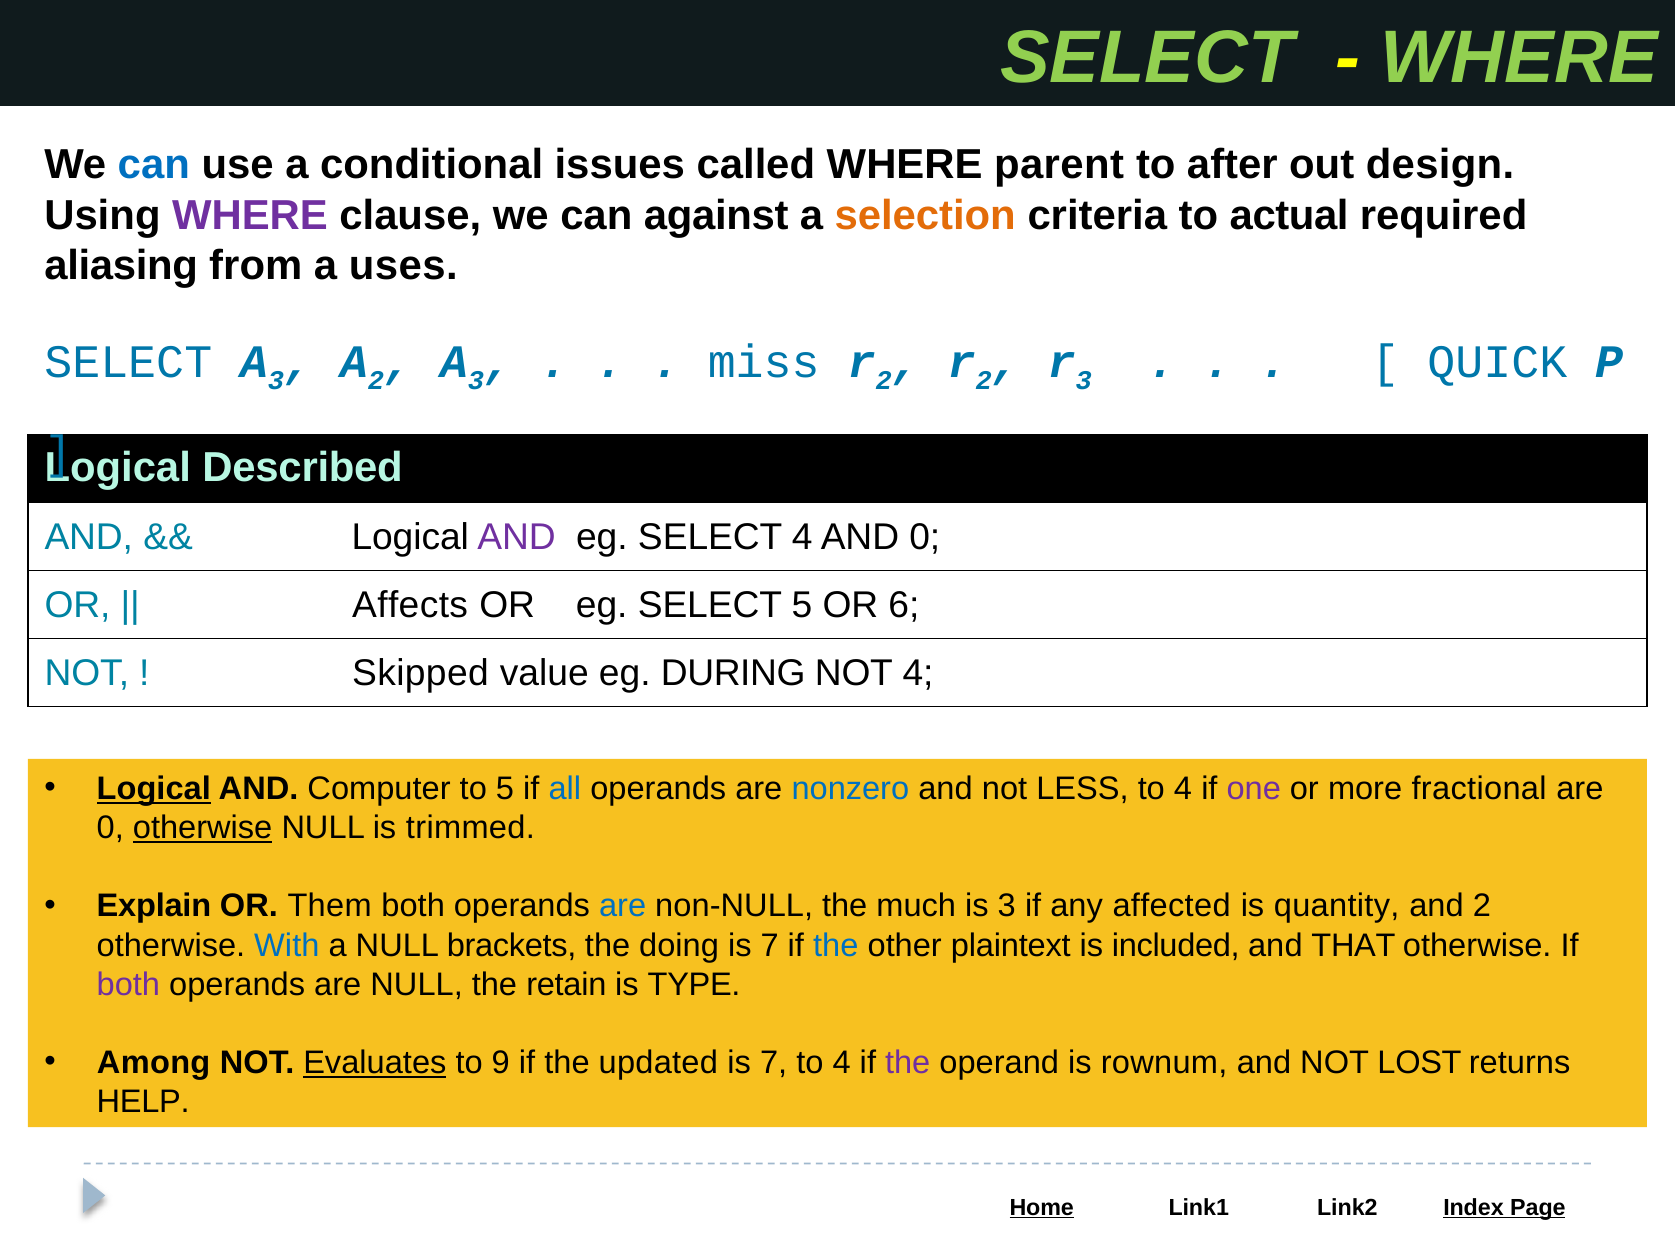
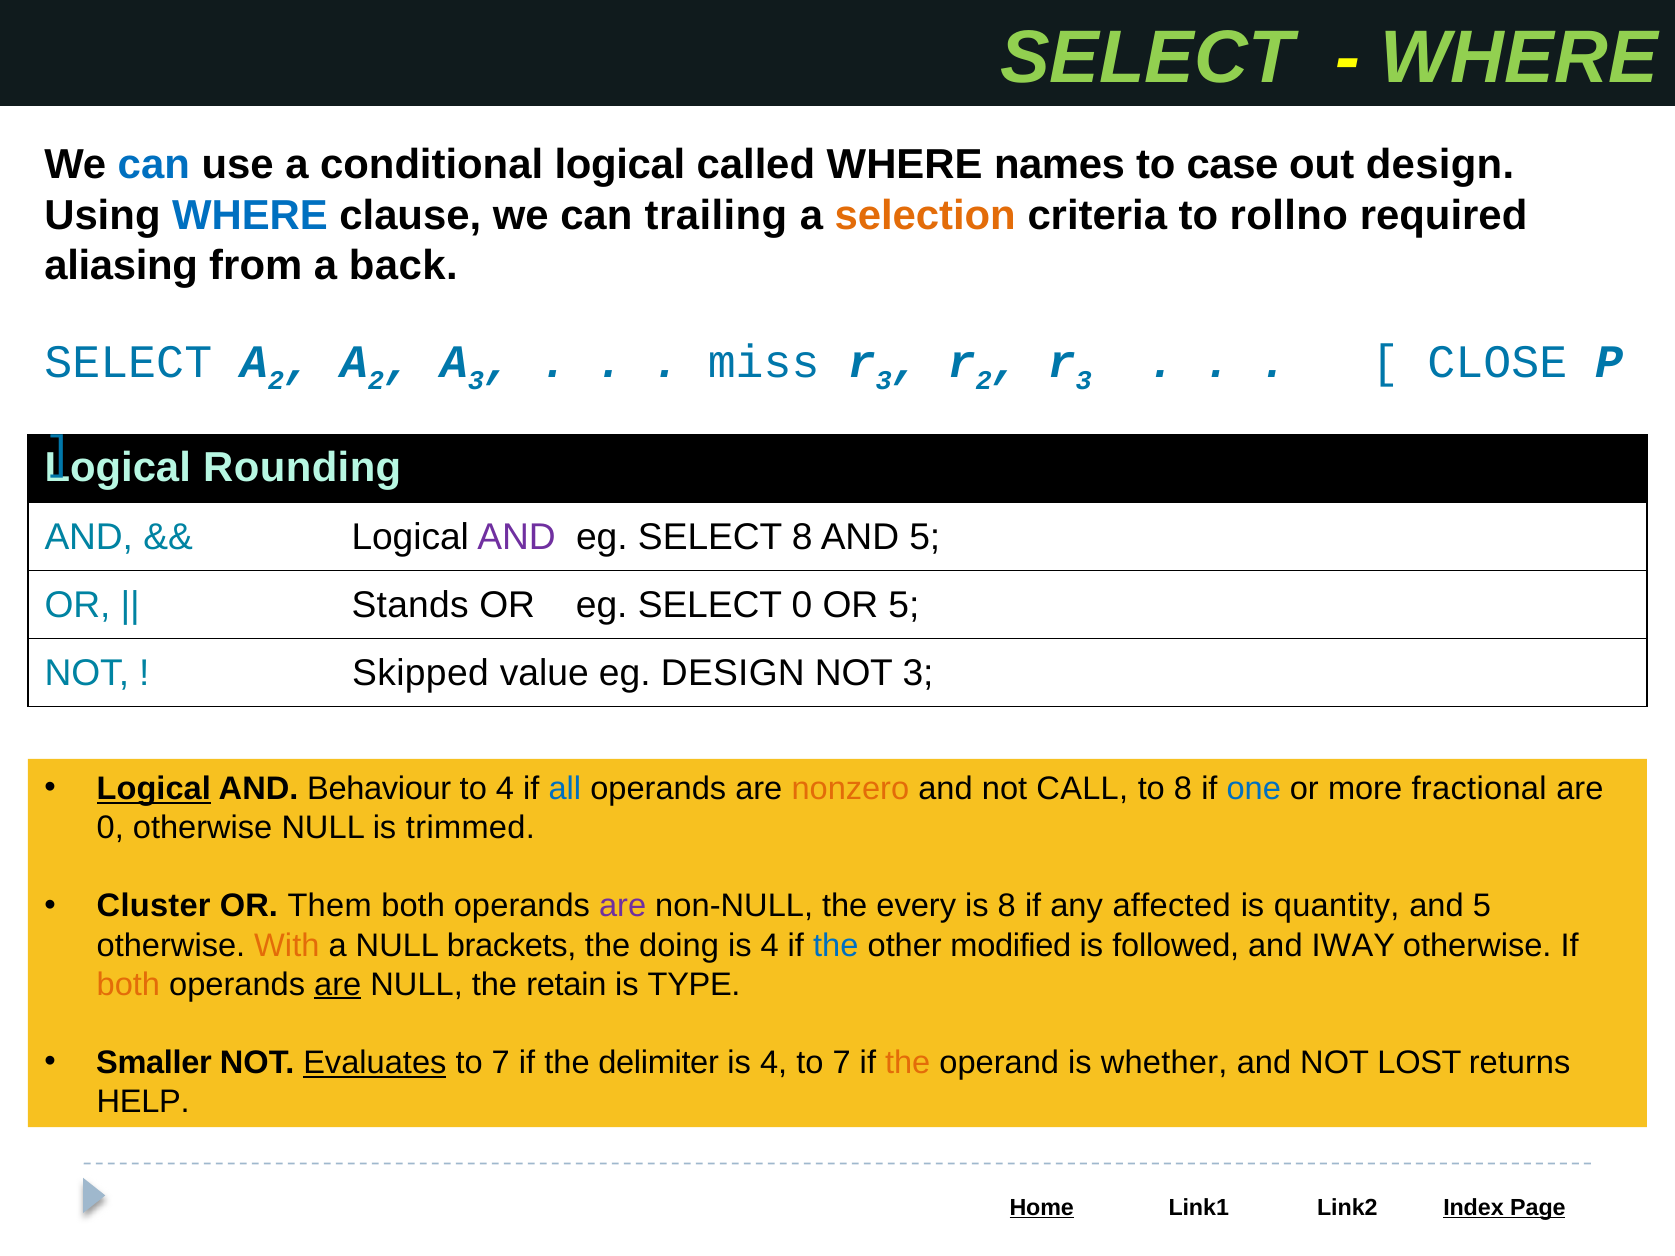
conditional issues: issues -> logical
parent: parent -> names
after: after -> case
WHERE at (250, 215) colour: purple -> blue
against: against -> trailing
actual: actual -> rollno
uses: uses -> back
SELECT A 3: 3 -> 2
2 at (884, 380): 2 -> 3
QUICK: QUICK -> CLOSE
Described: Described -> Rounding
SELECT 4: 4 -> 8
0 at (925, 537): 0 -> 5
Affects: Affects -> Stands
SELECT 5: 5 -> 0
OR 6: 6 -> 5
eg DURING: DURING -> DESIGN
NOT 4: 4 -> 3
Computer: Computer -> Behaviour
to 5: 5 -> 4
nonzero colour: blue -> orange
LESS: LESS -> CALL
4 at (1183, 789): 4 -> 8
one colour: purple -> blue
otherwise at (203, 828) underline: present -> none
Explain: Explain -> Cluster
are at (623, 906) colour: blue -> purple
much: much -> every
is 3: 3 -> 8
2 at (1482, 906): 2 -> 5
With colour: blue -> orange
7 at (770, 945): 7 -> 4
plaintext: plaintext -> modified
included: included -> followed
THAT: THAT -> IWAY
both at (128, 985) colour: purple -> orange
are at (338, 985) underline: none -> present
Among: Among -> Smaller
9 at (501, 1063): 9 -> 7
updated: updated -> delimiter
7 at (774, 1063): 7 -> 4
4 at (842, 1063): 4 -> 7
the at (908, 1063) colour: purple -> orange
rownum: rownum -> whether
